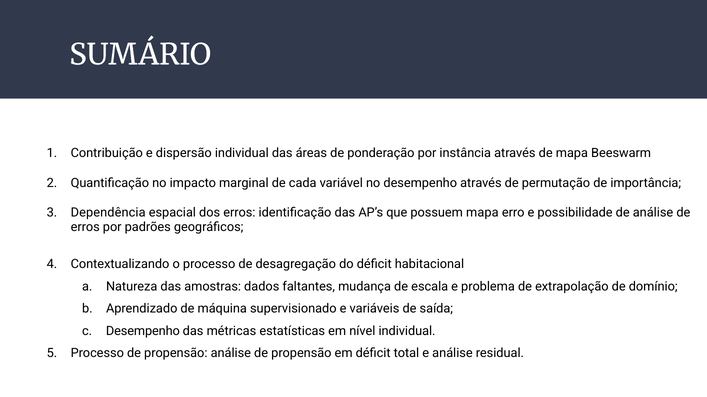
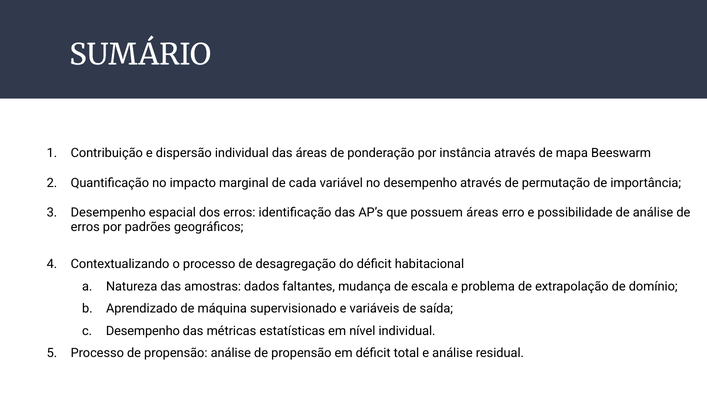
Dependência at (108, 213): Dependência -> Desempenho
possuem mapa: mapa -> áreas
